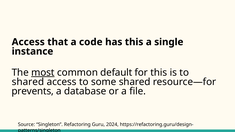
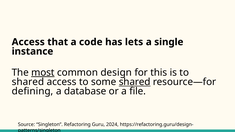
has this: this -> lets
default: default -> design
shared at (135, 82) underline: none -> present
prevents: prevents -> defining
